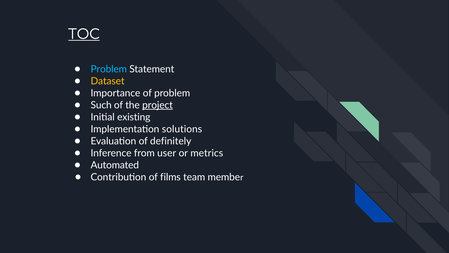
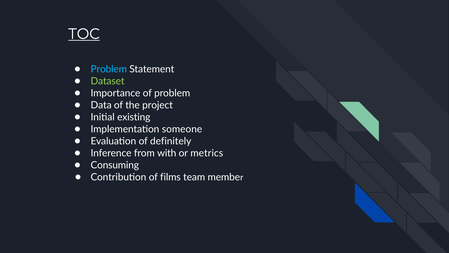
Dataset colour: yellow -> light green
Such: Such -> Data
project underline: present -> none
solutions: solutions -> someone
user: user -> with
Automated: Automated -> Consuming
